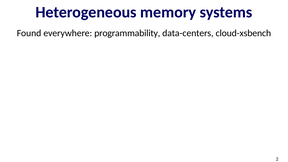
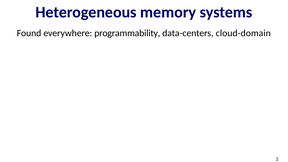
cloud-xsbench: cloud-xsbench -> cloud-domain
